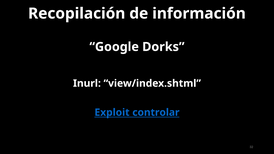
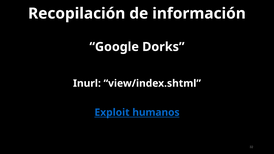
controlar: controlar -> humanos
